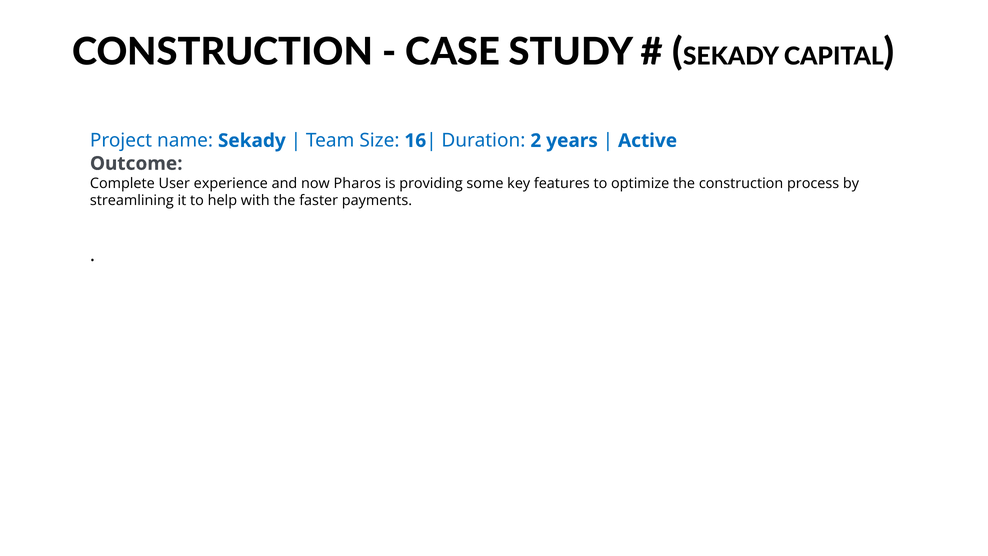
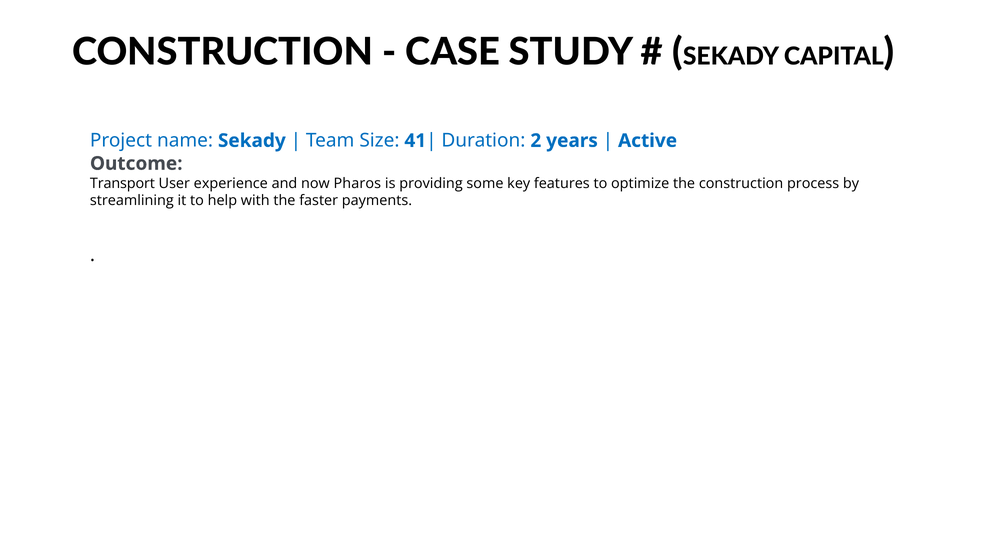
16: 16 -> 41
Complete: Complete -> Transport
